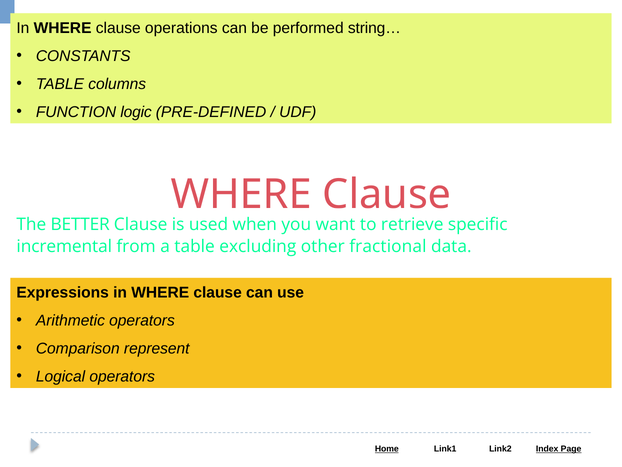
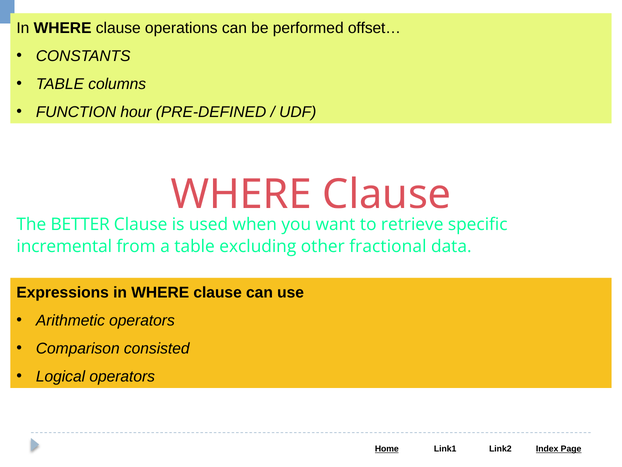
string…: string… -> offset…
logic: logic -> hour
represent: represent -> consisted
